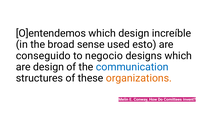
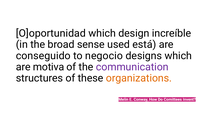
O]entendemos: O]entendemos -> O]oportunidad
esto: esto -> está
are design: design -> motiva
communication colour: blue -> purple
